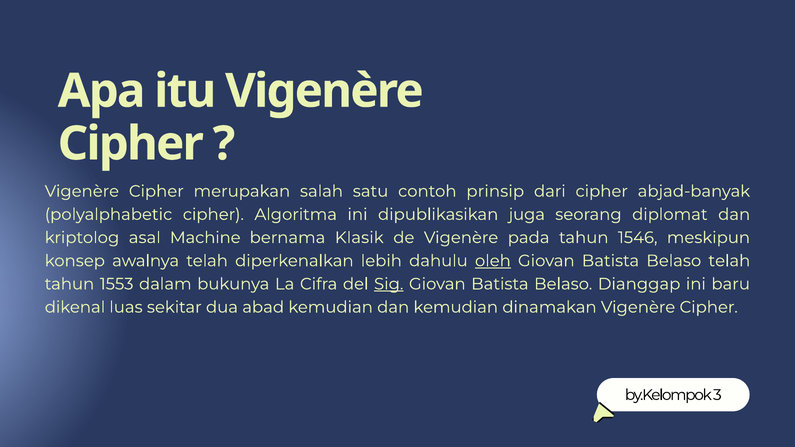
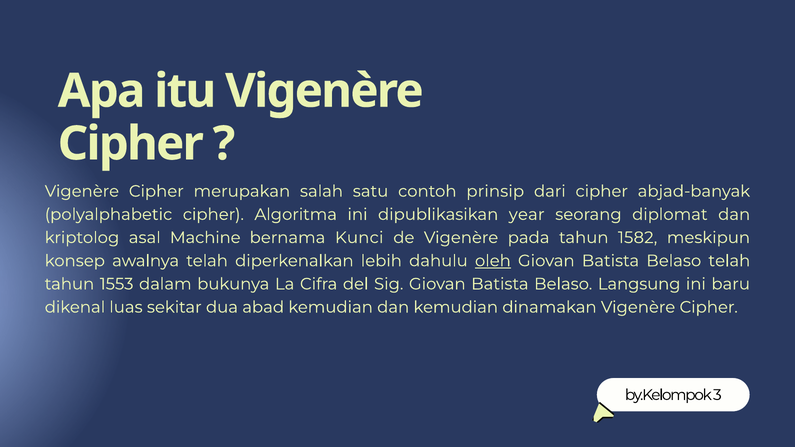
juga: juga -> year
Klasik: Klasik -> Kunci
1546: 1546 -> 1582
Sig underline: present -> none
Dianggap: Dianggap -> Langsung
